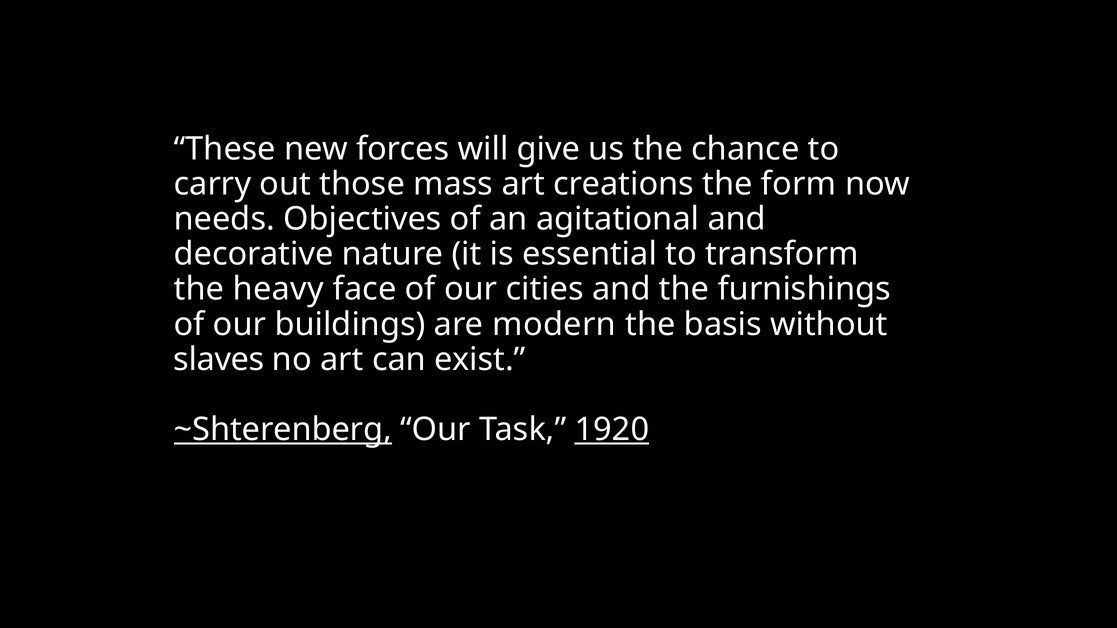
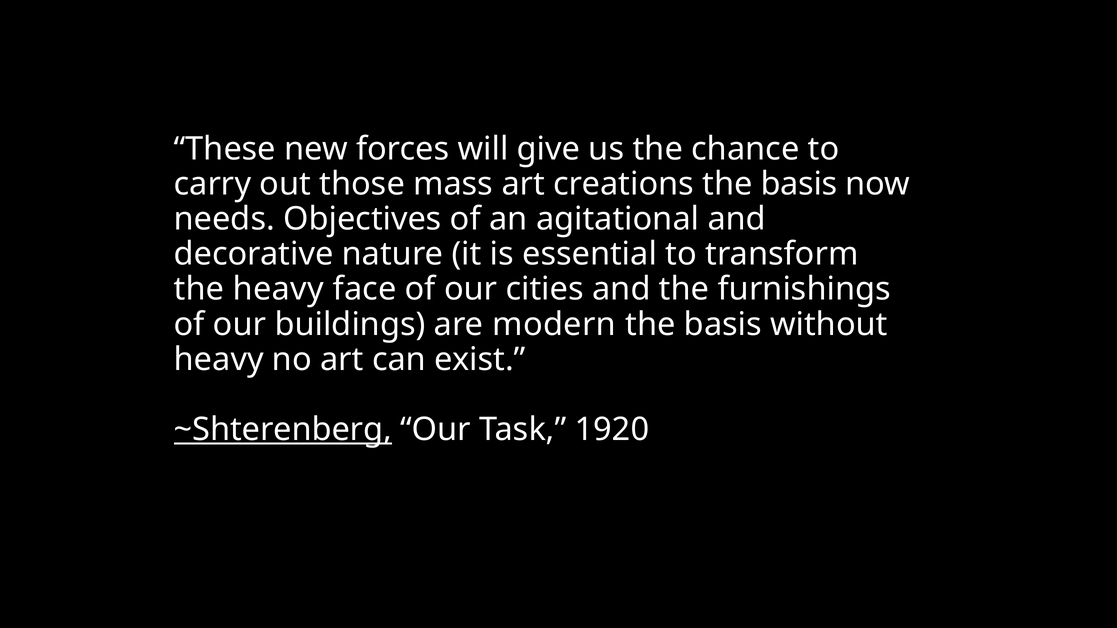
creations the form: form -> basis
slaves at (219, 360): slaves -> heavy
1920 underline: present -> none
